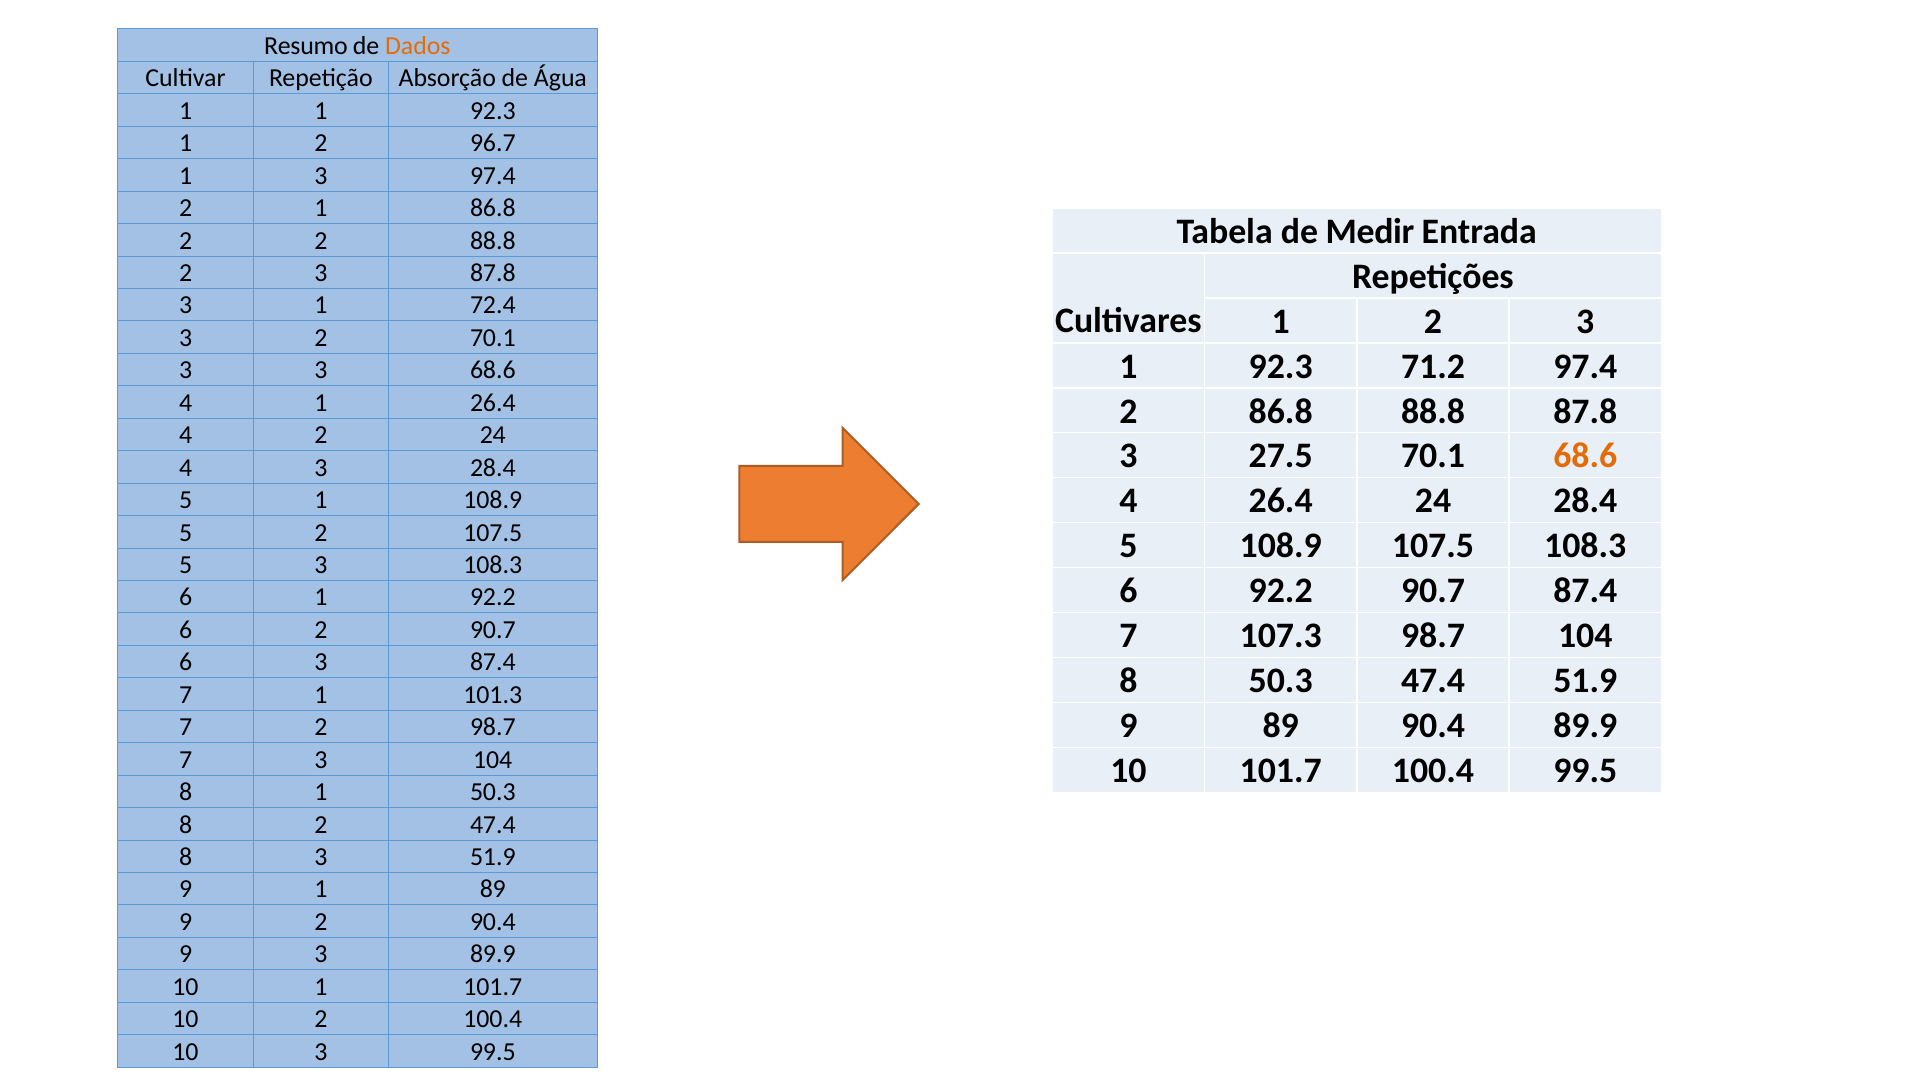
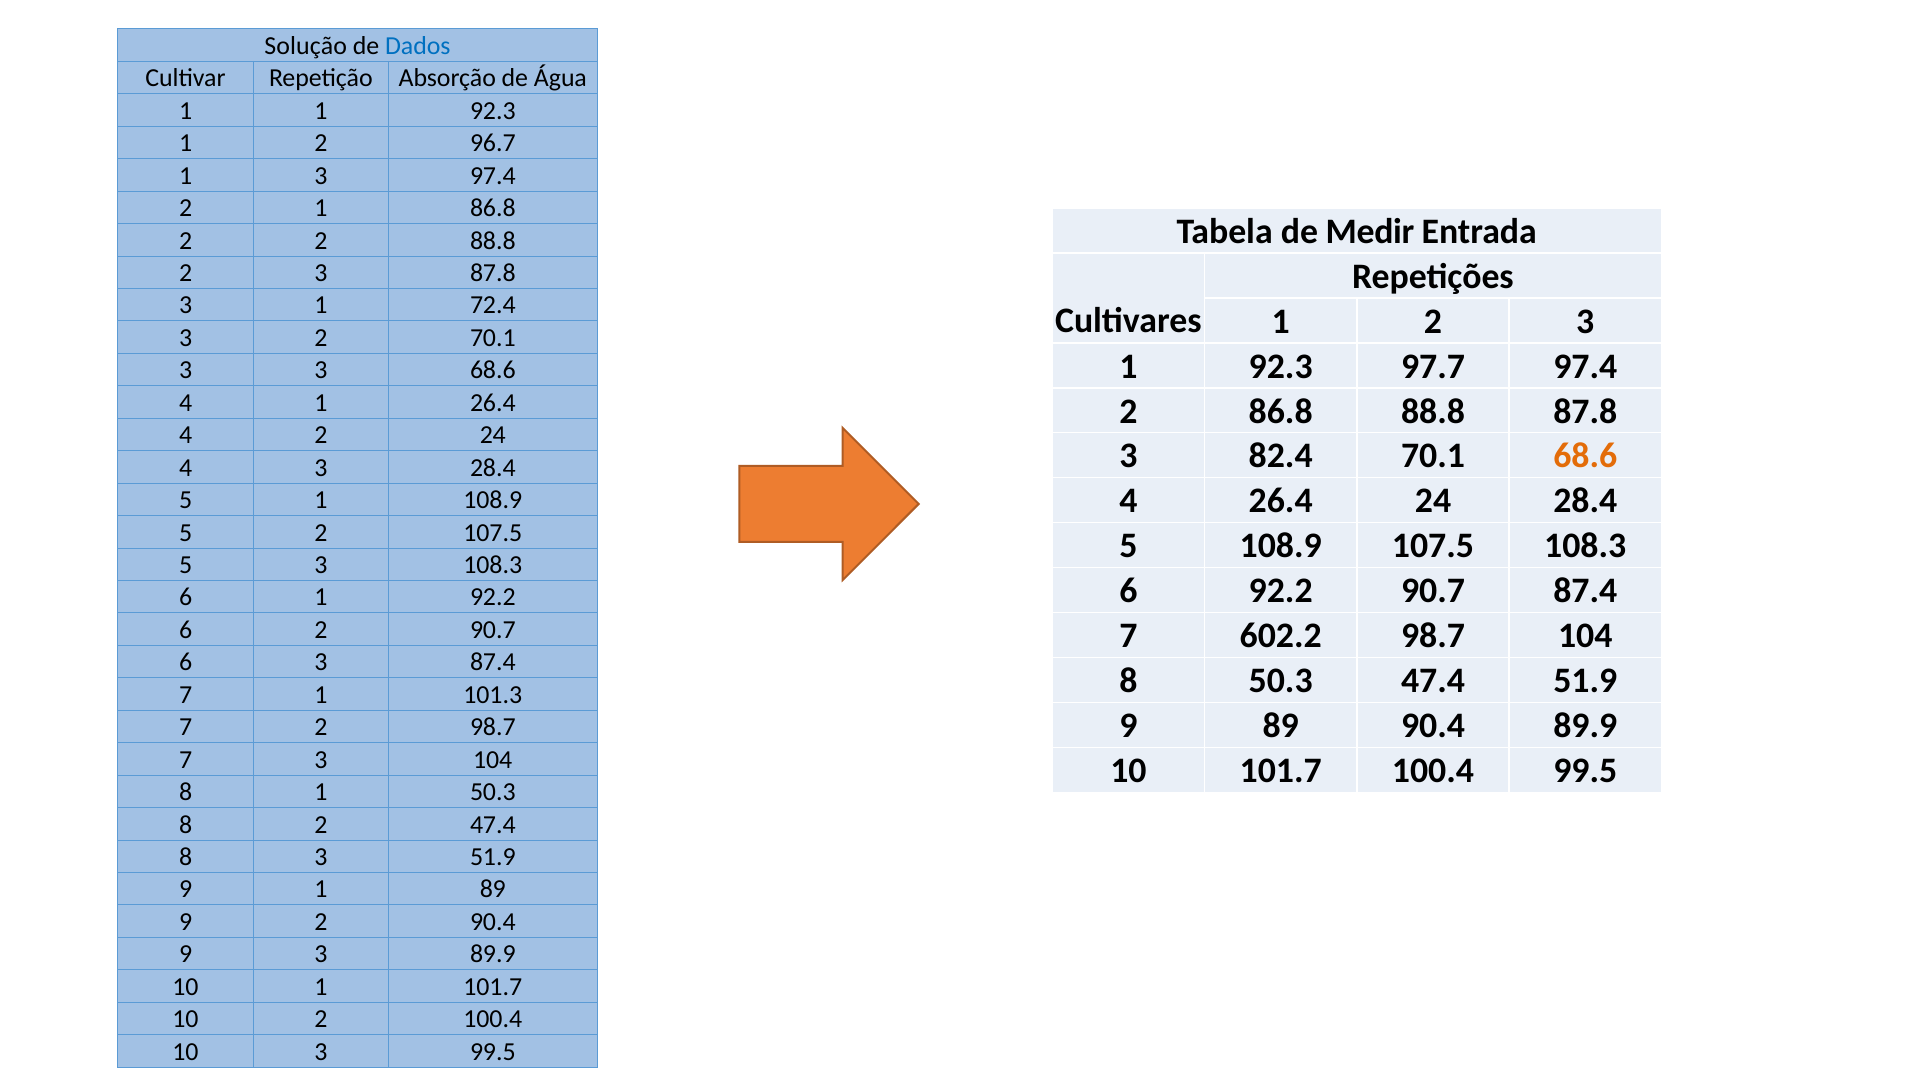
Resumo: Resumo -> Solução
Dados colour: orange -> blue
71.2: 71.2 -> 97.7
27.5: 27.5 -> 82.4
107.3: 107.3 -> 602.2
